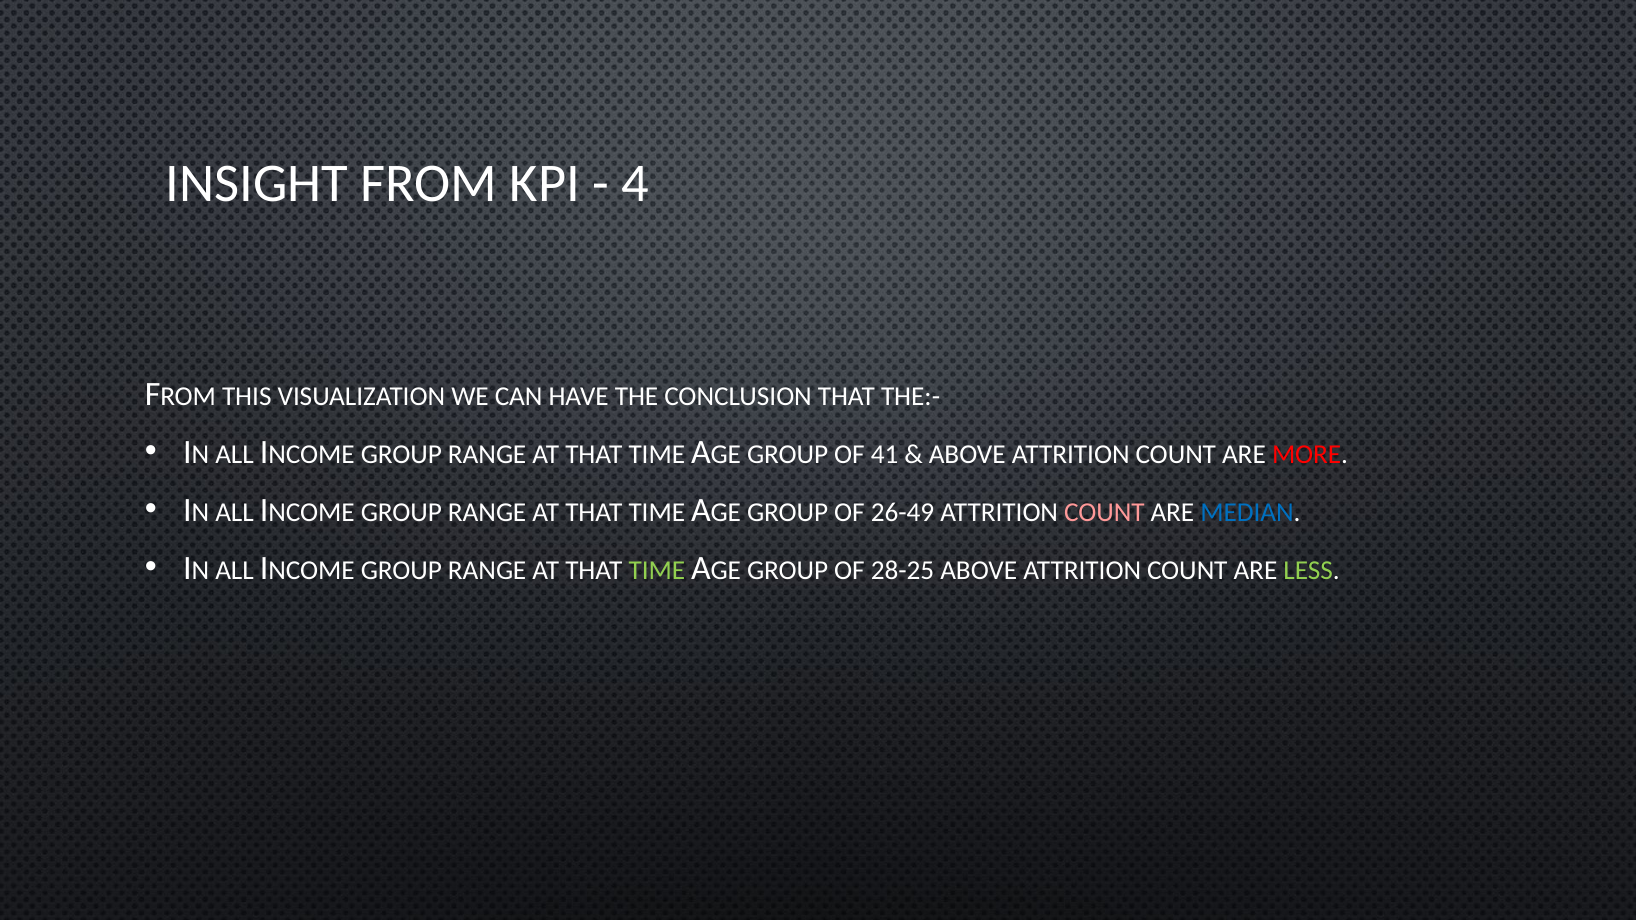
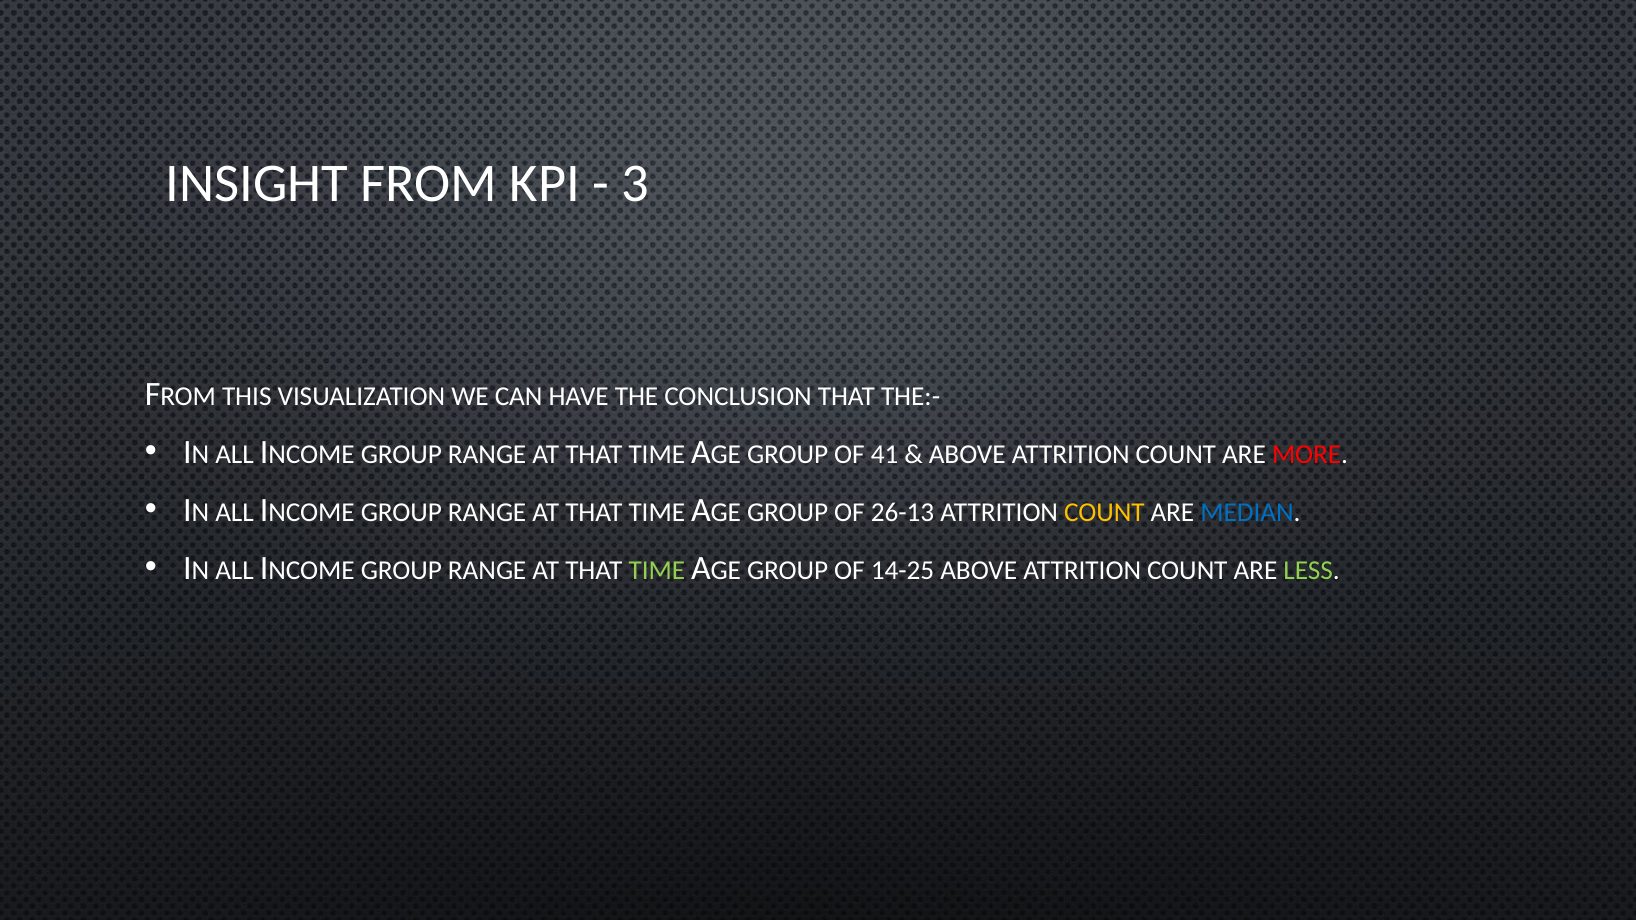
4: 4 -> 3
26-49: 26-49 -> 26-13
COUNT at (1104, 512) colour: pink -> yellow
28-25: 28-25 -> 14-25
